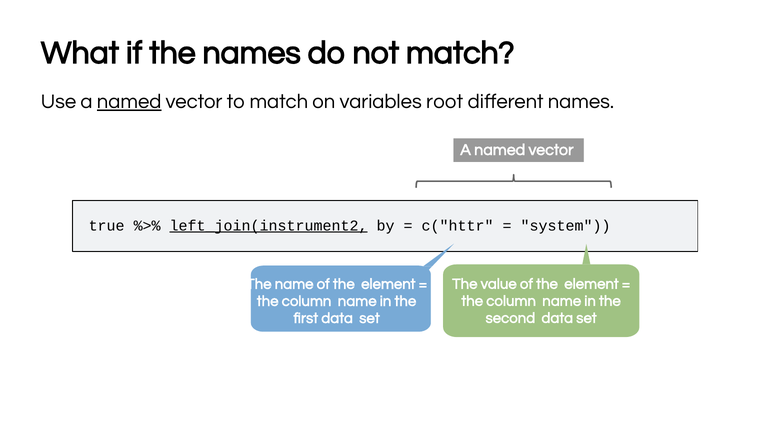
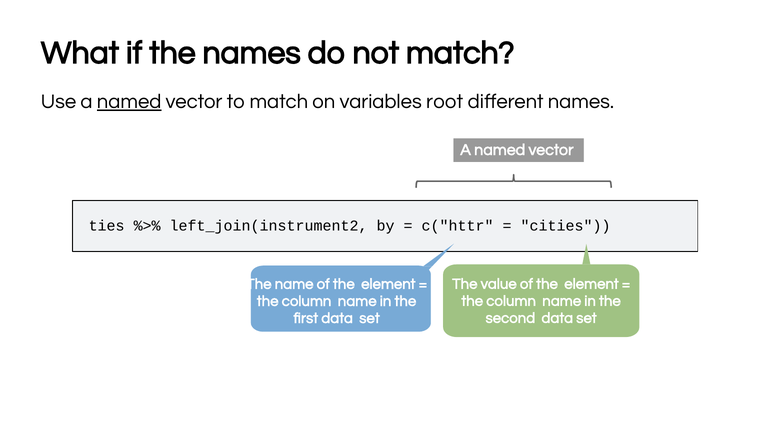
true: true -> ties
left_join(instrument2 underline: present -> none
system: system -> cities
